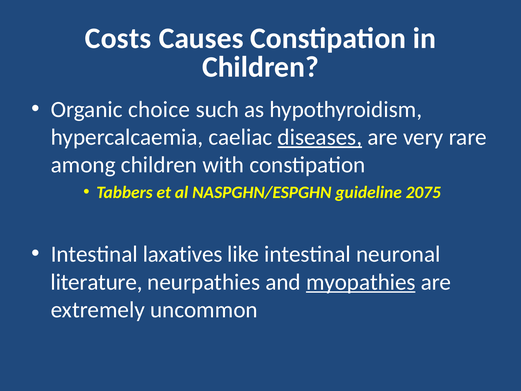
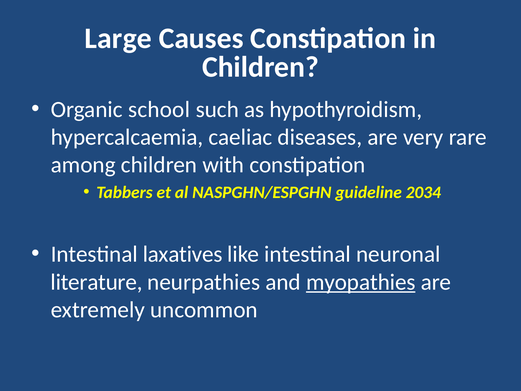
Costs: Costs -> Large
choice: choice -> school
diseases underline: present -> none
2075: 2075 -> 2034
